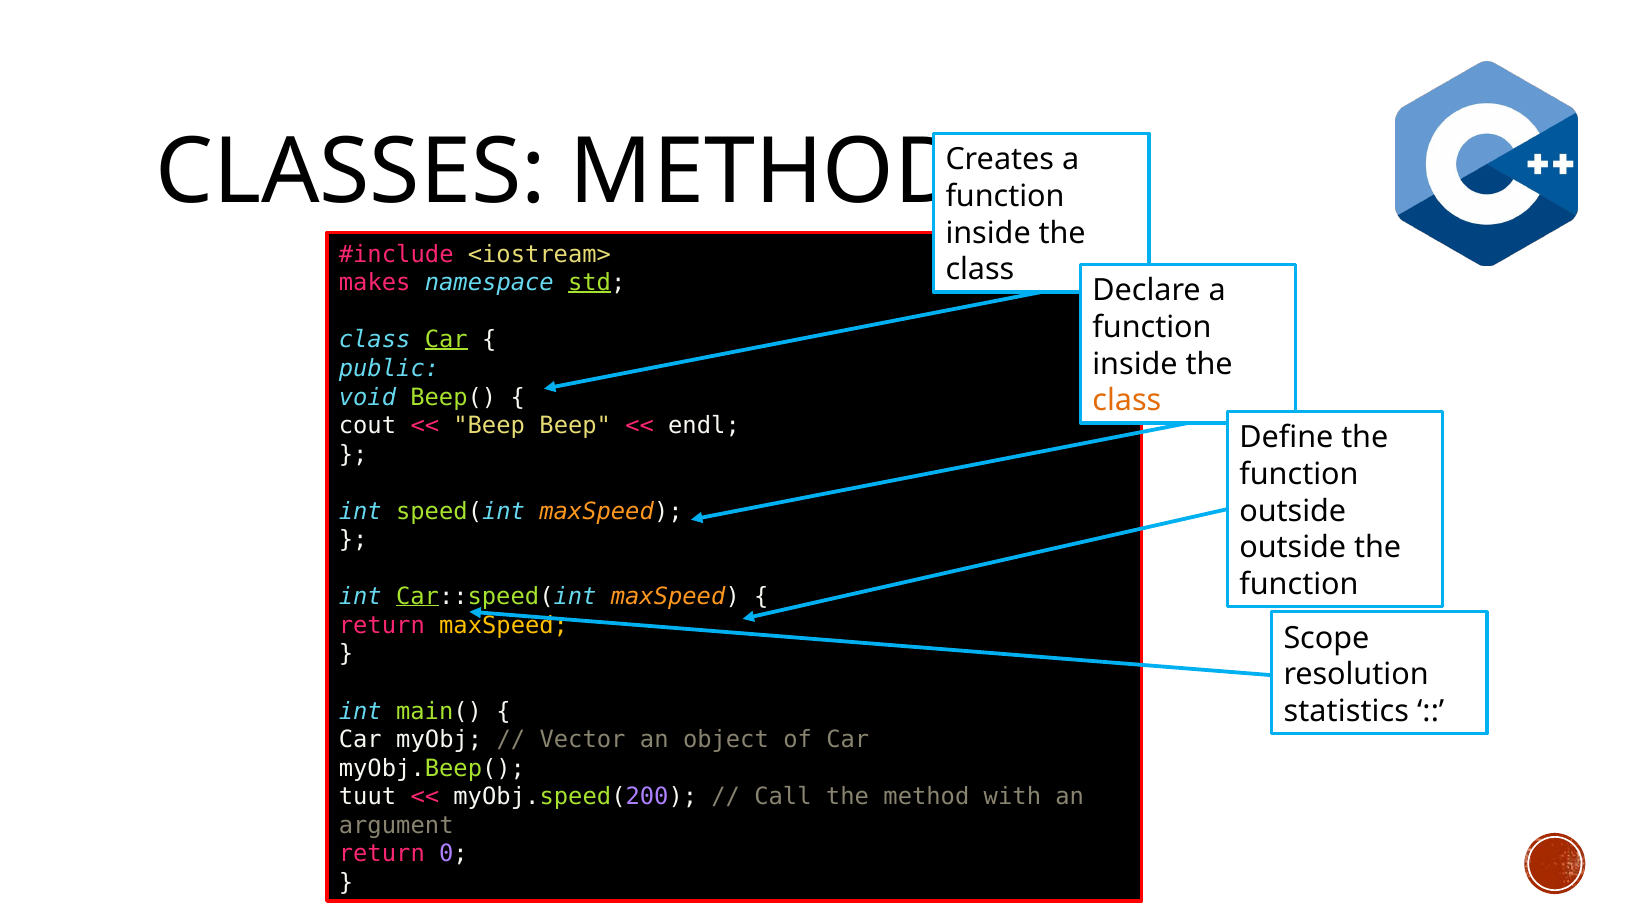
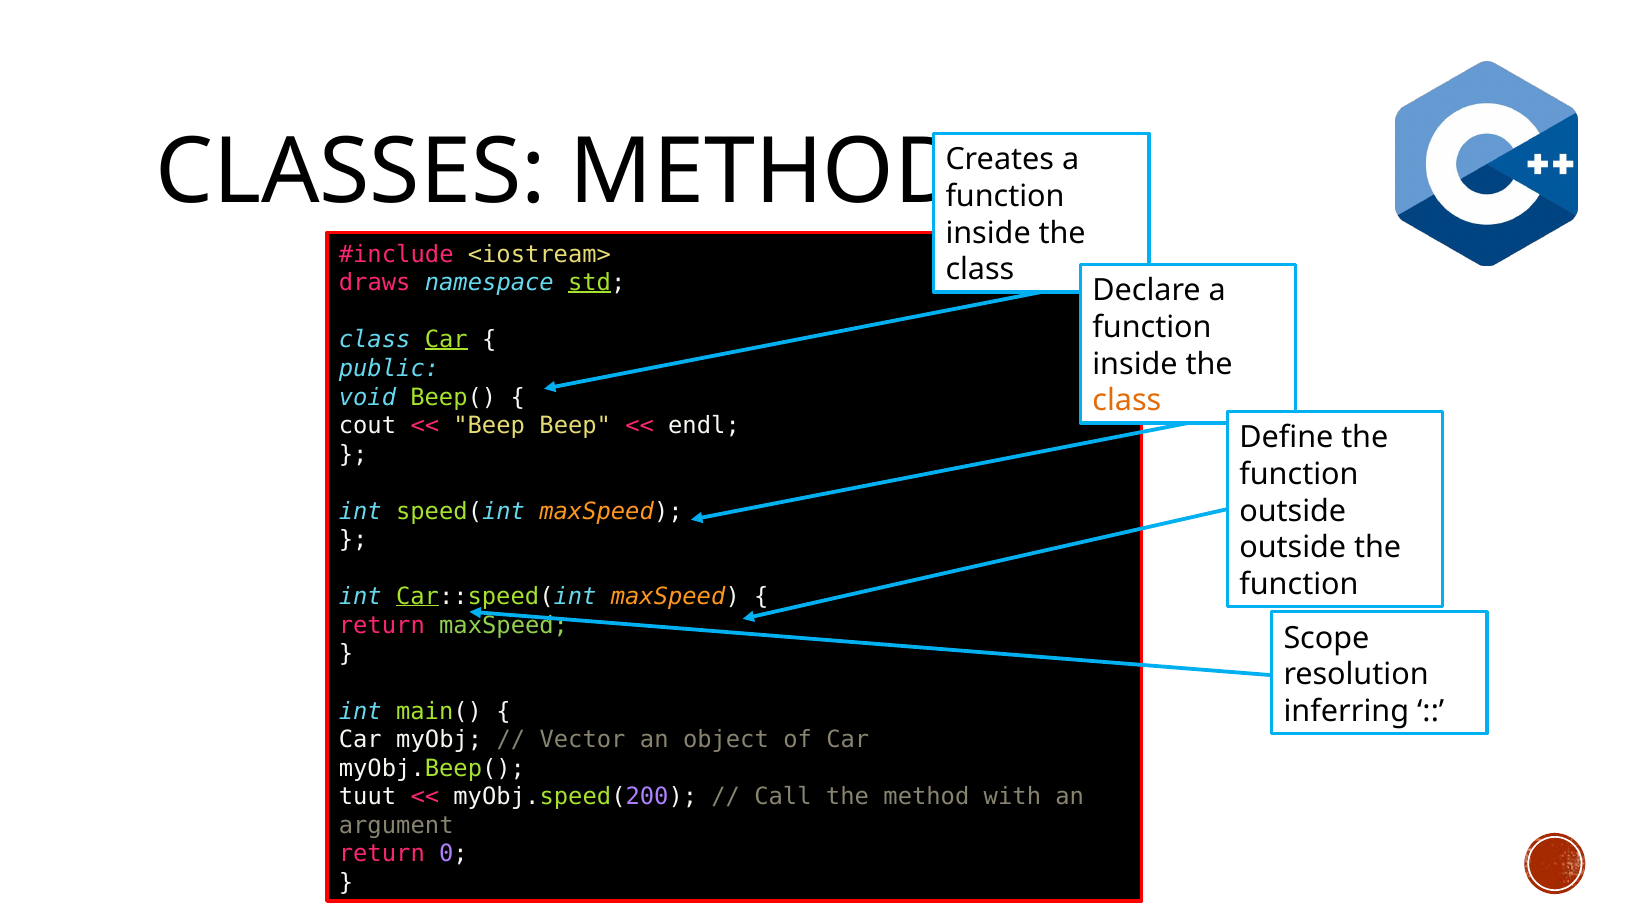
makes: makes -> draws
maxSpeed at (504, 625) colour: yellow -> light green
statistics: statistics -> inferring
